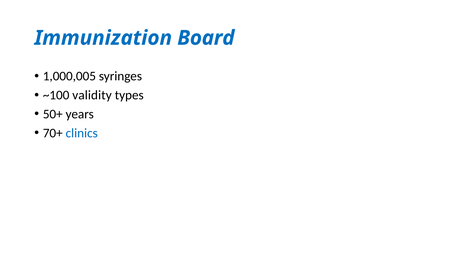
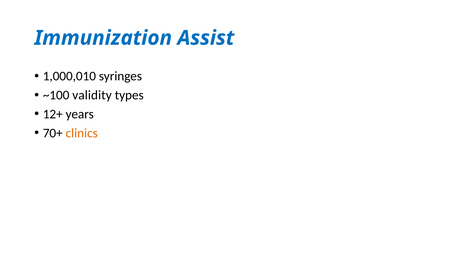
Board: Board -> Assist
1,000,005: 1,000,005 -> 1,000,010
50+: 50+ -> 12+
clinics colour: blue -> orange
